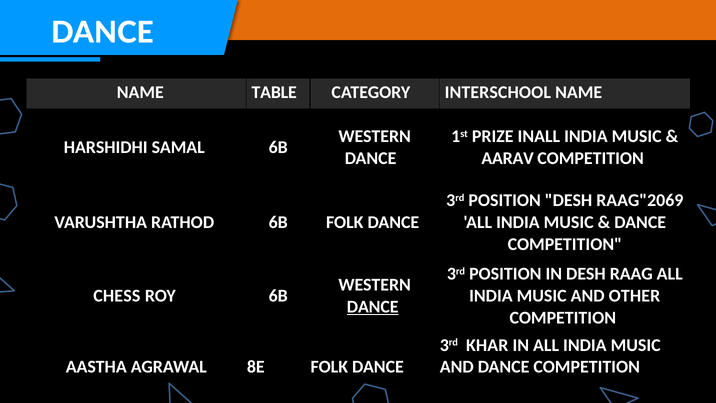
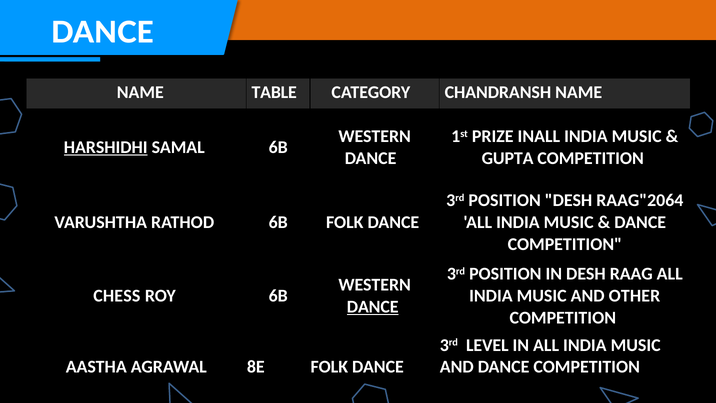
INTERSCHOOL: INTERSCHOOL -> CHANDRANSH
HARSHIDHI underline: none -> present
AARAV: AARAV -> GUPTA
RAAG"2069: RAAG"2069 -> RAAG"2064
KHAR: KHAR -> LEVEL
